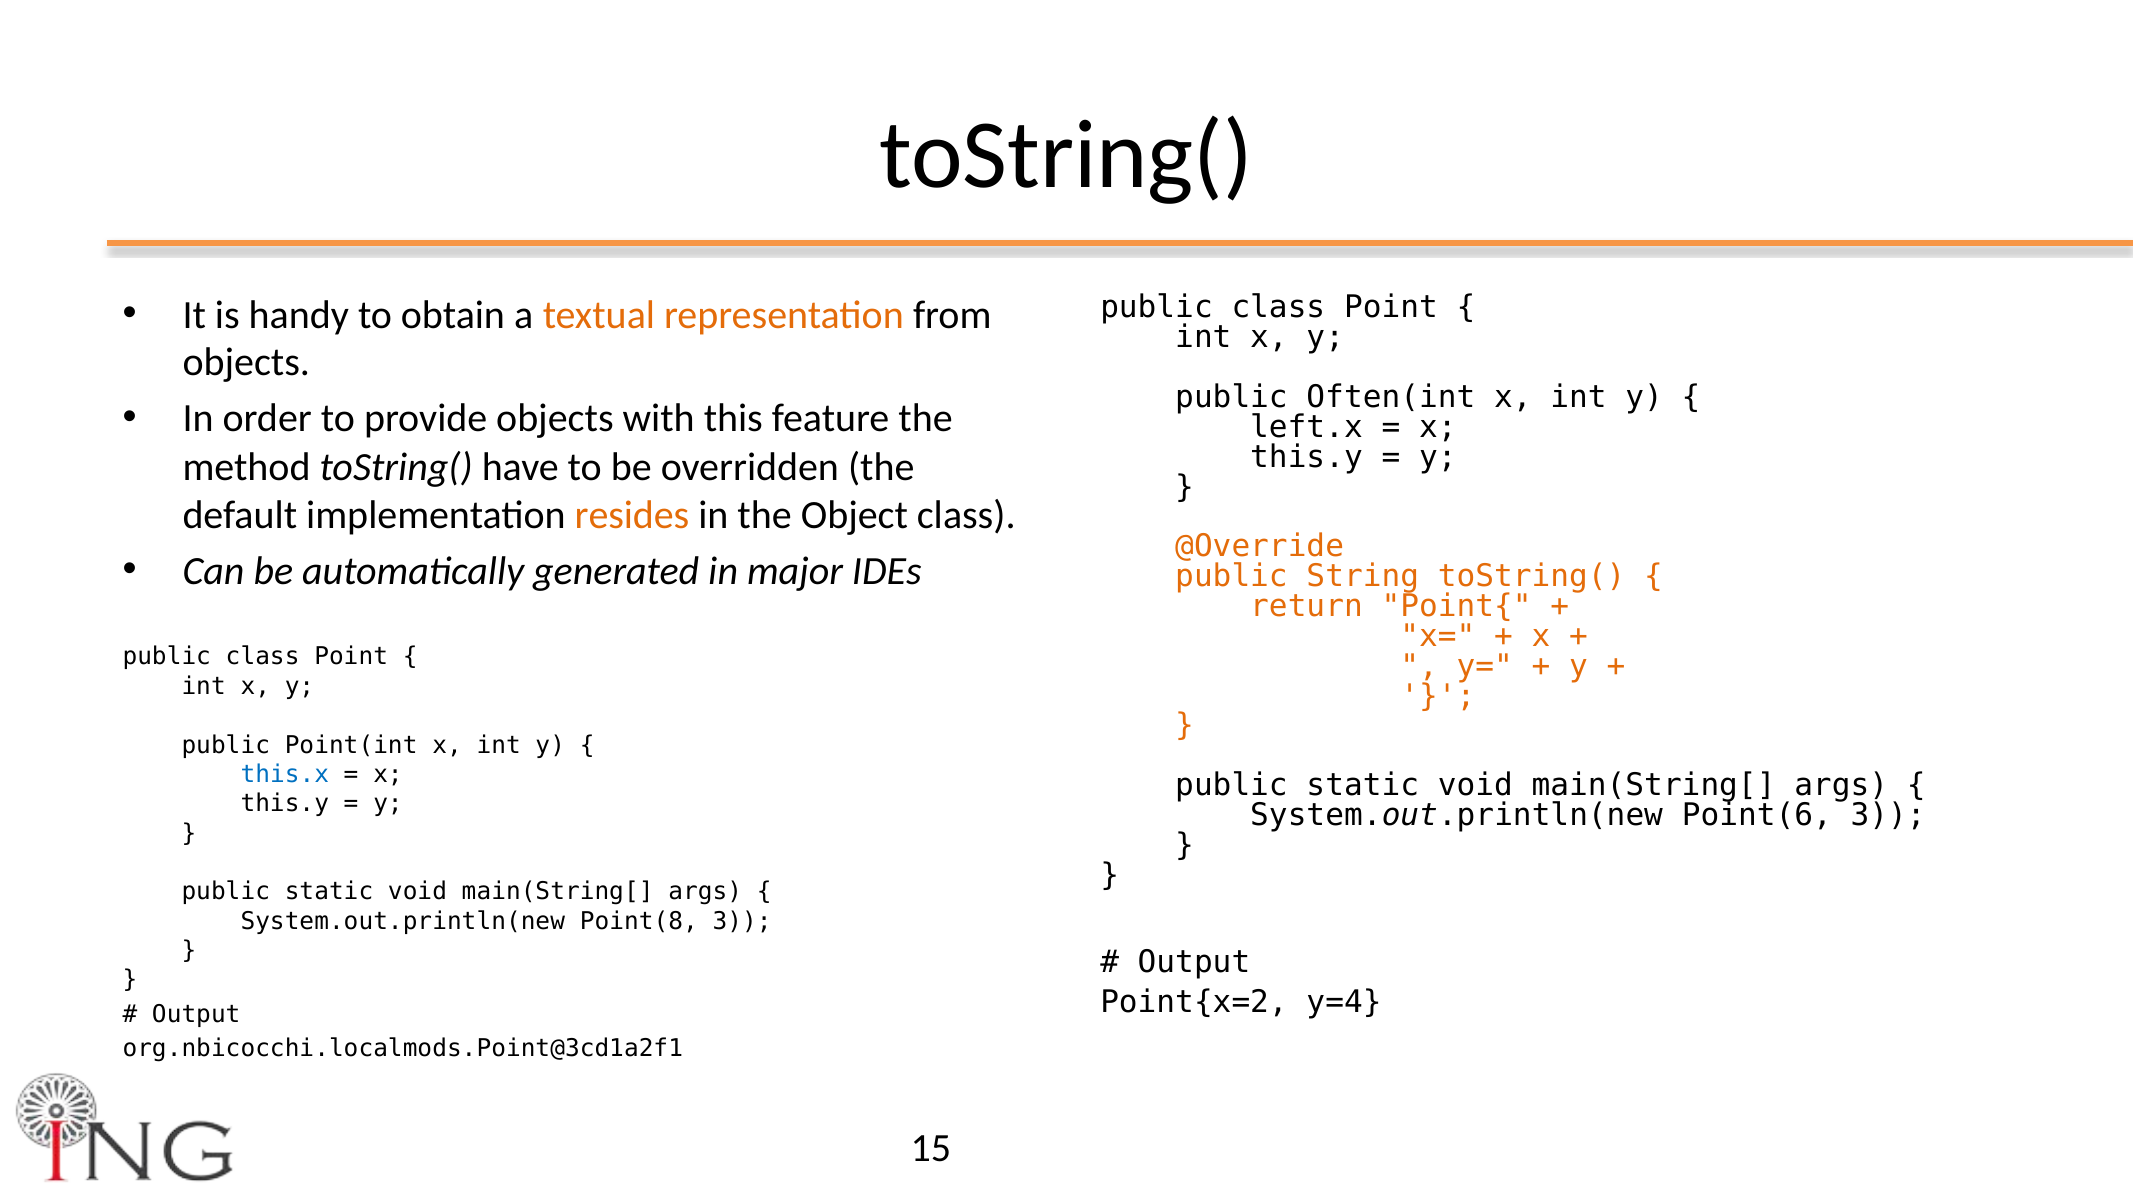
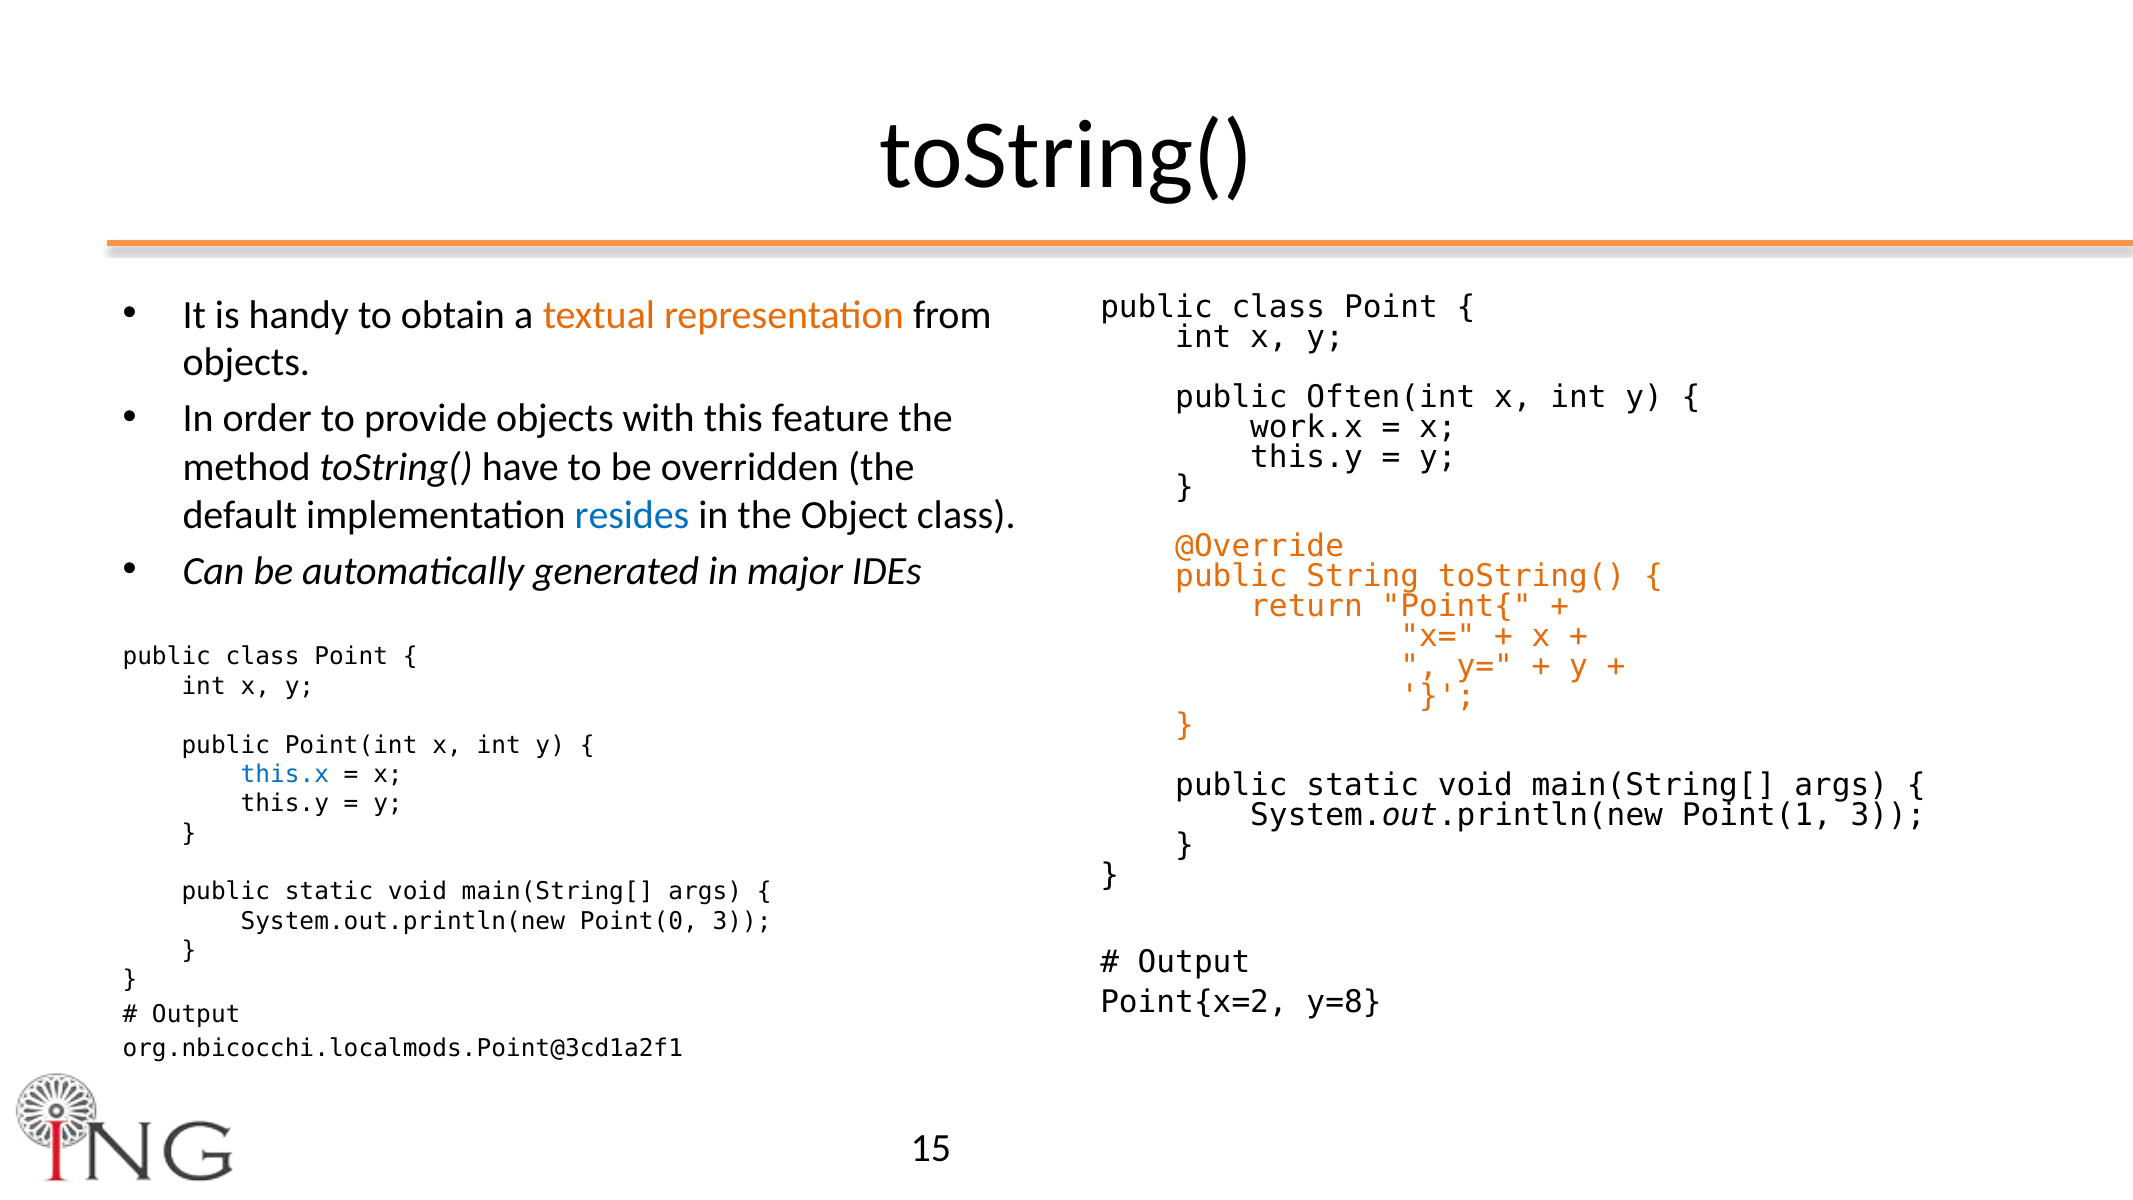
left.x: left.x -> work.x
resides colour: orange -> blue
Point(6: Point(6 -> Point(1
Point(8: Point(8 -> Point(0
y=4: y=4 -> y=8
